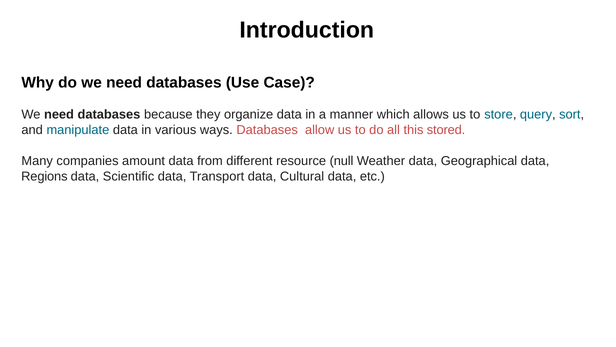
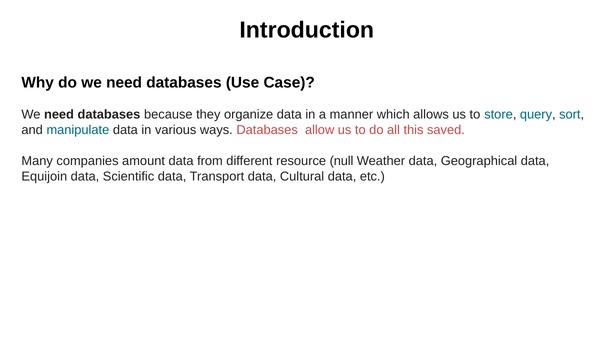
stored: stored -> saved
Regions: Regions -> Equijoin
